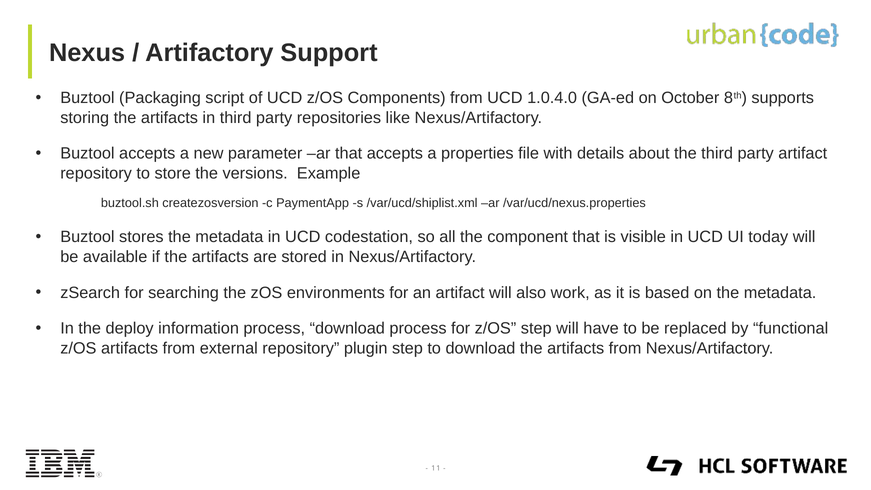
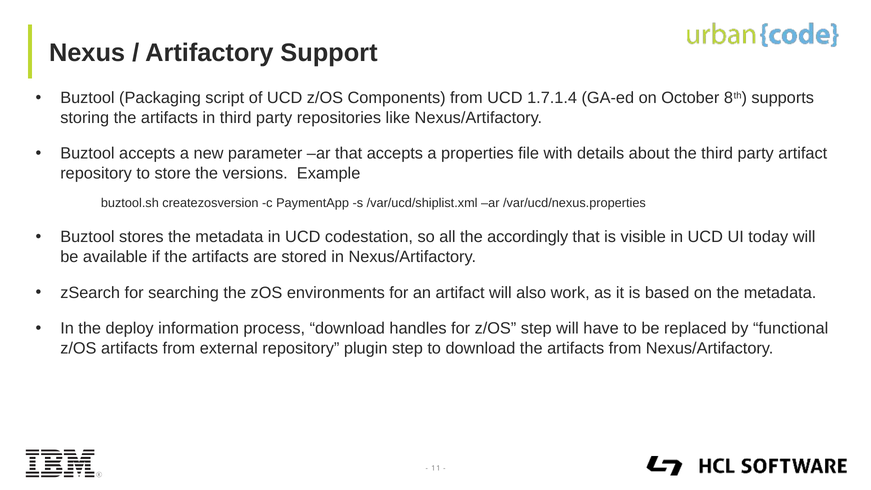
1.0.4.0: 1.0.4.0 -> 1.7.1.4
component: component -> accordingly
download process: process -> handles
